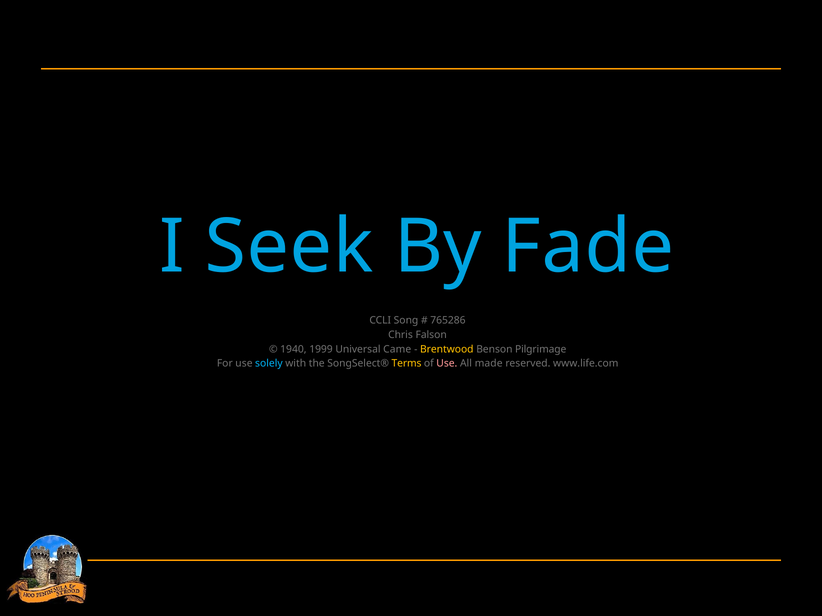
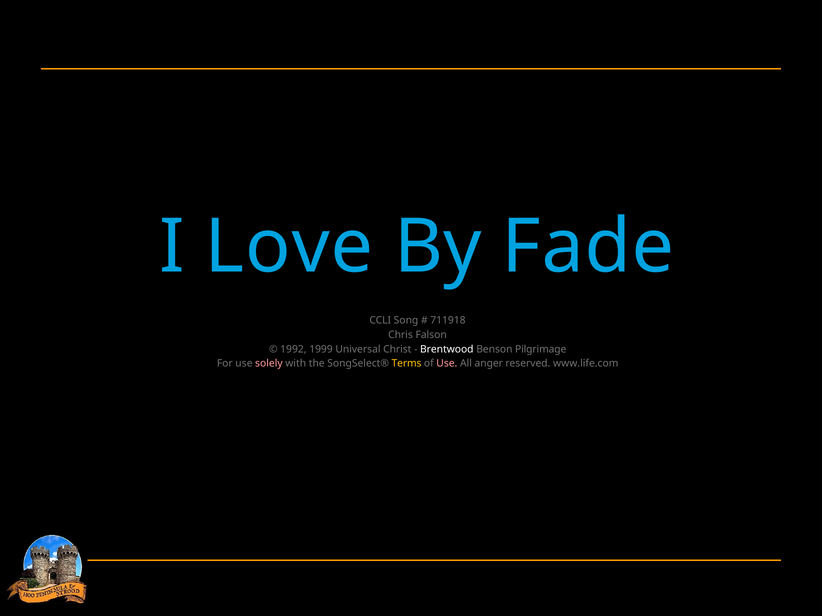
Seek: Seek -> Love
765286: 765286 -> 711918
1940: 1940 -> 1992
Came: Came -> Christ
Brentwood colour: yellow -> white
solely colour: light blue -> pink
made: made -> anger
